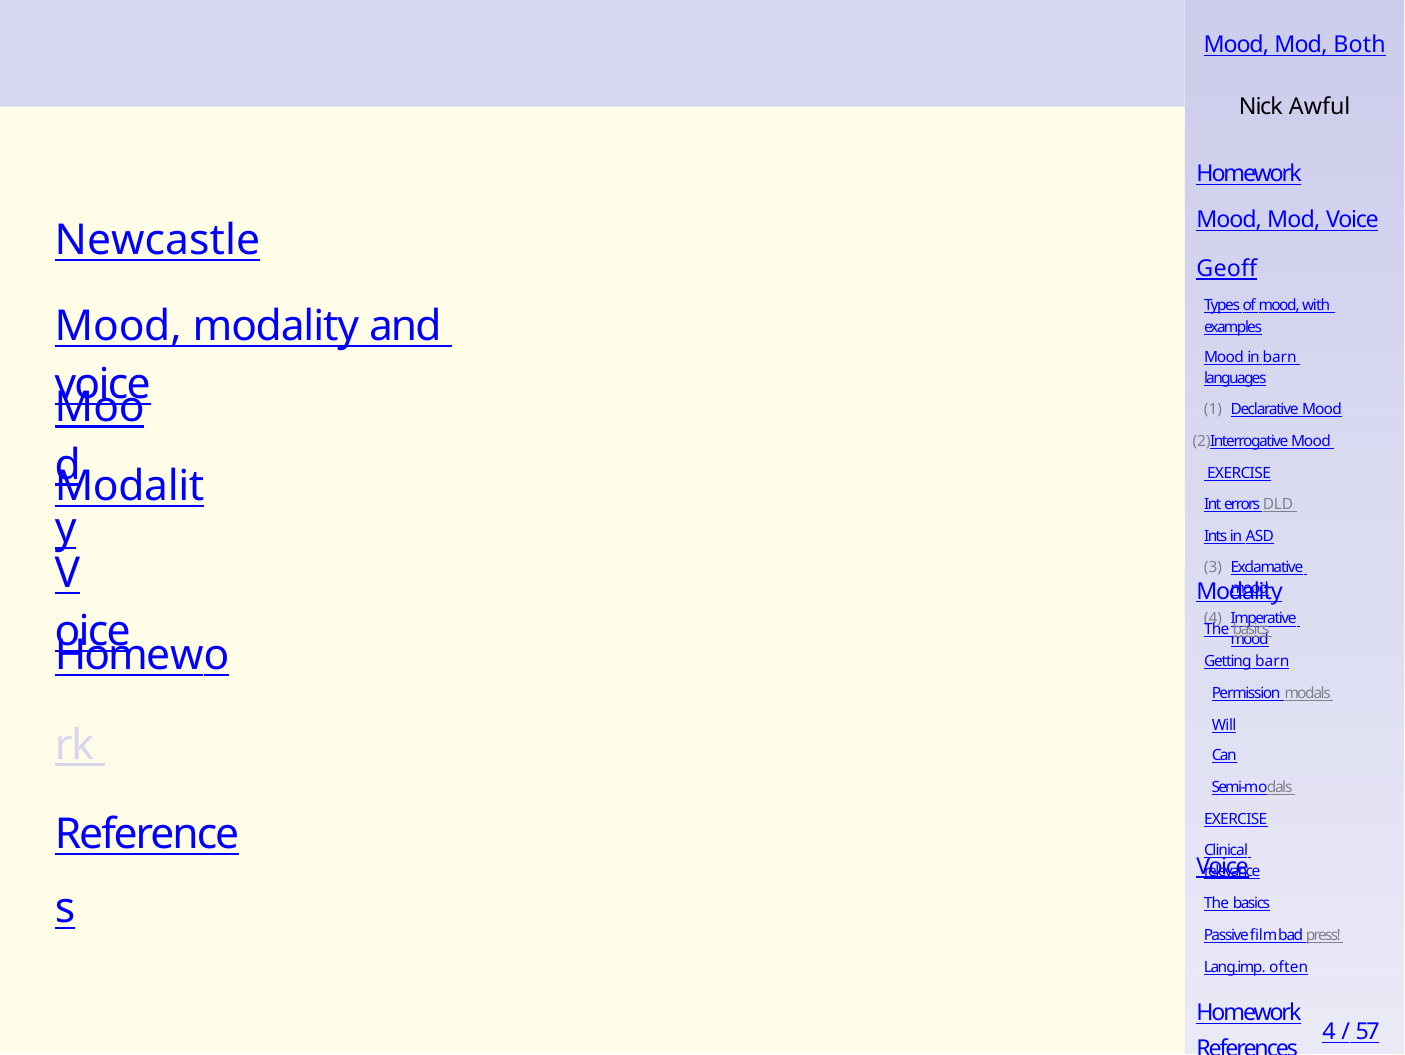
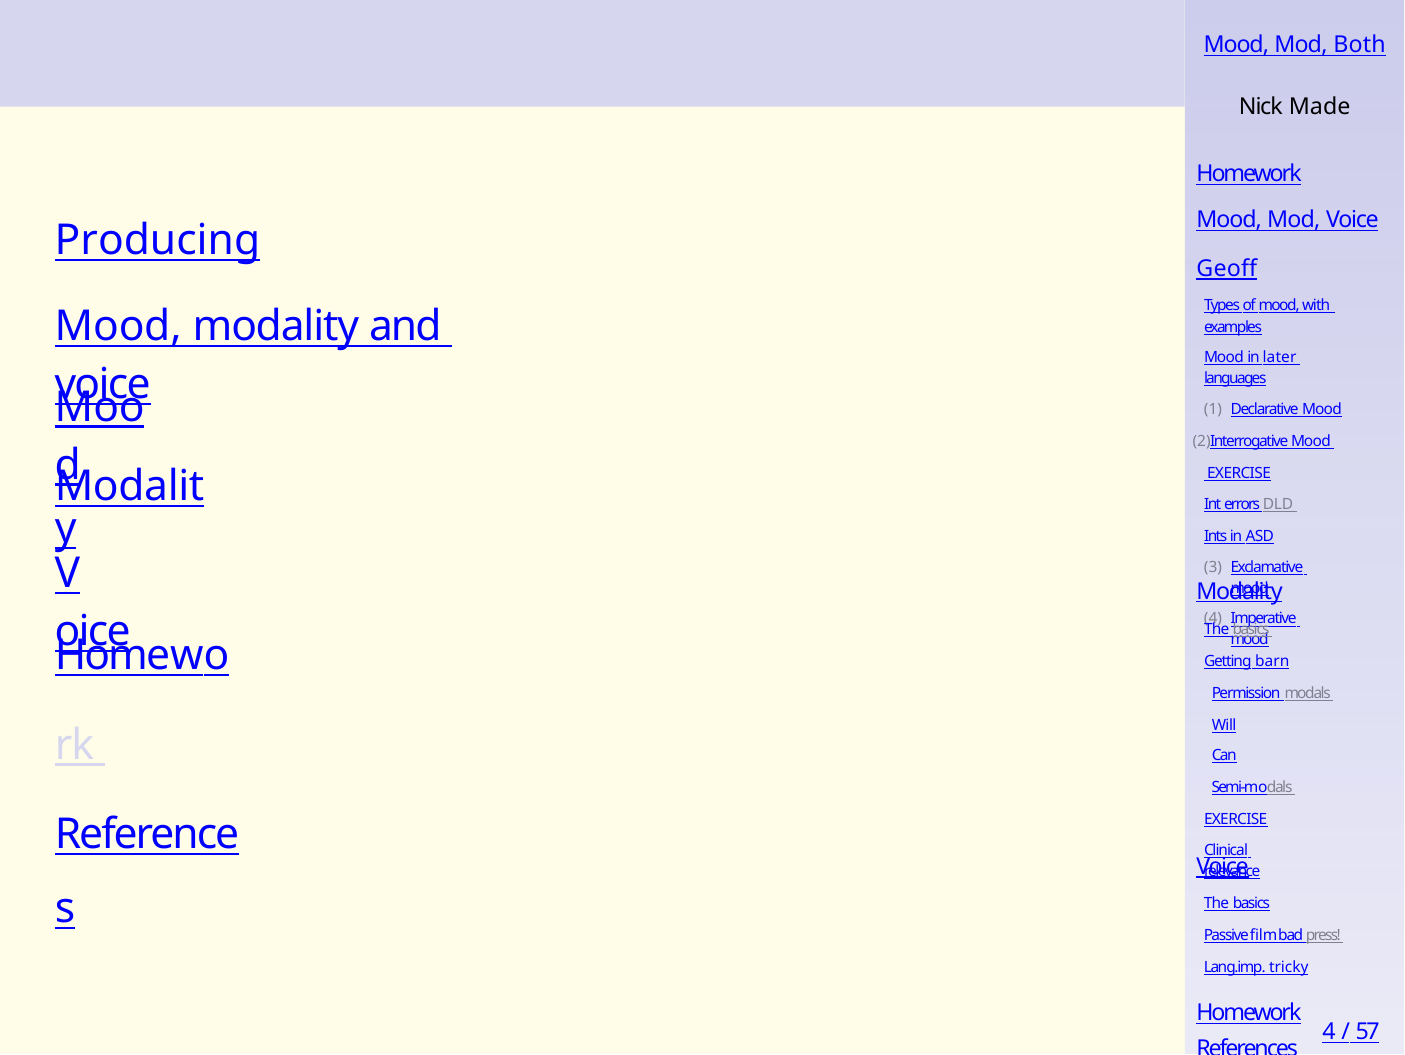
Awful: Awful -> Made
Newcastle: Newcastle -> Producing
in barn: barn -> later
often: often -> tricky
